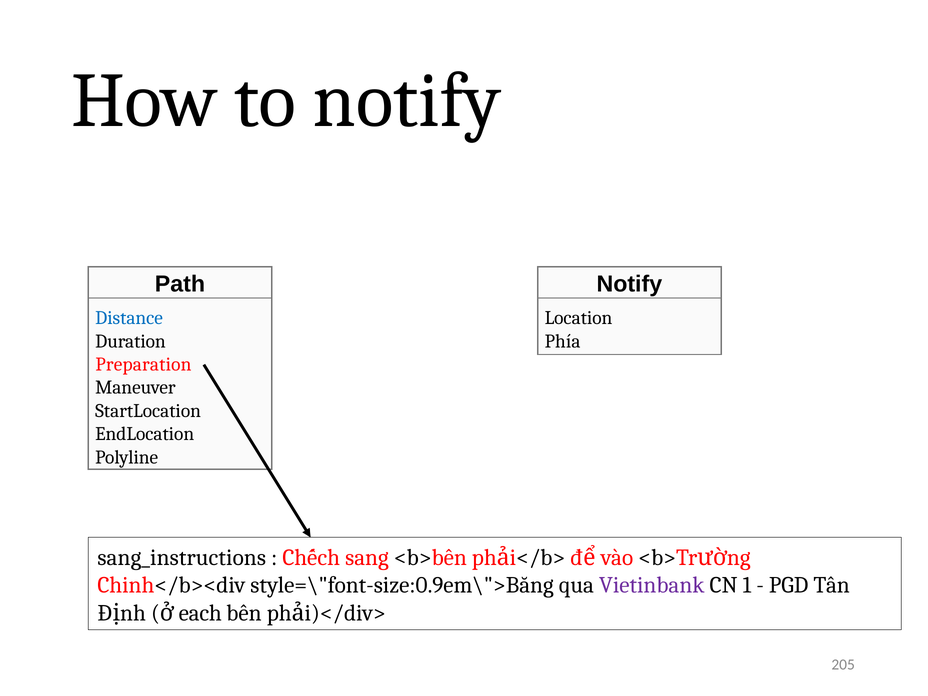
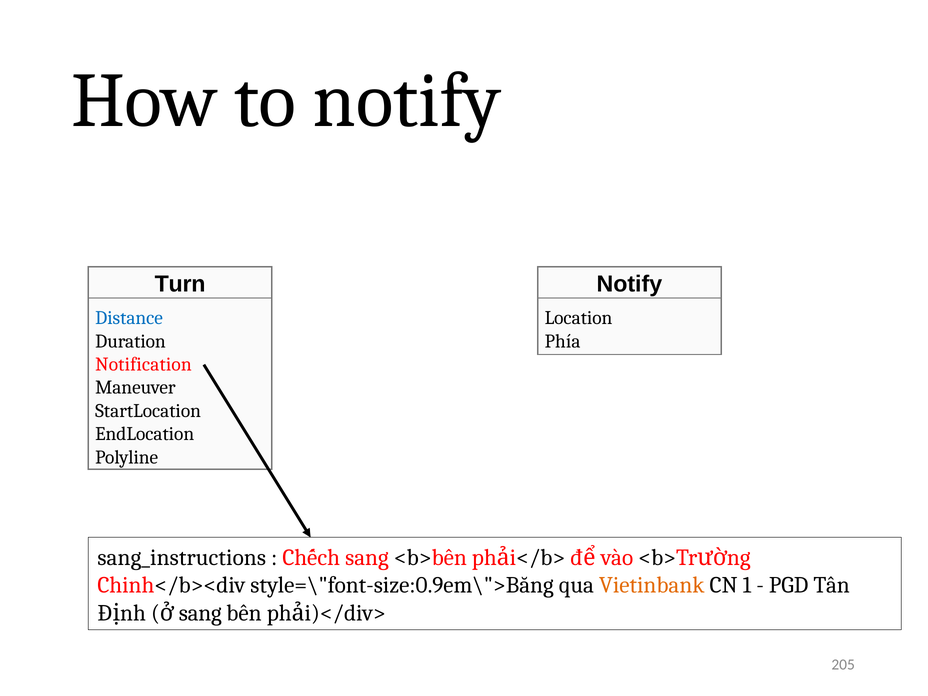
Path: Path -> Turn
Preparation: Preparation -> Notification
Vietinbank colour: purple -> orange
each at (200, 613): each -> sang
